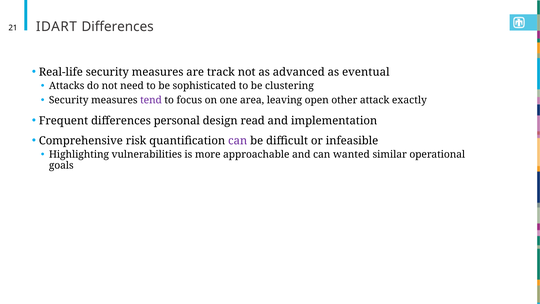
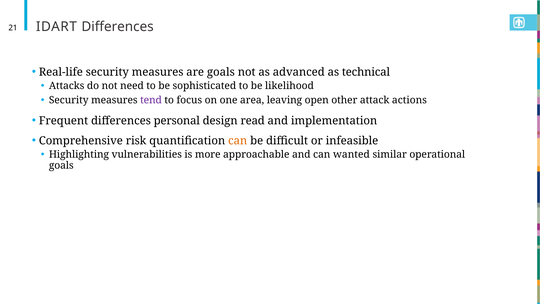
are track: track -> goals
eventual: eventual -> technical
clustering: clustering -> likelihood
exactly: exactly -> actions
can at (238, 141) colour: purple -> orange
